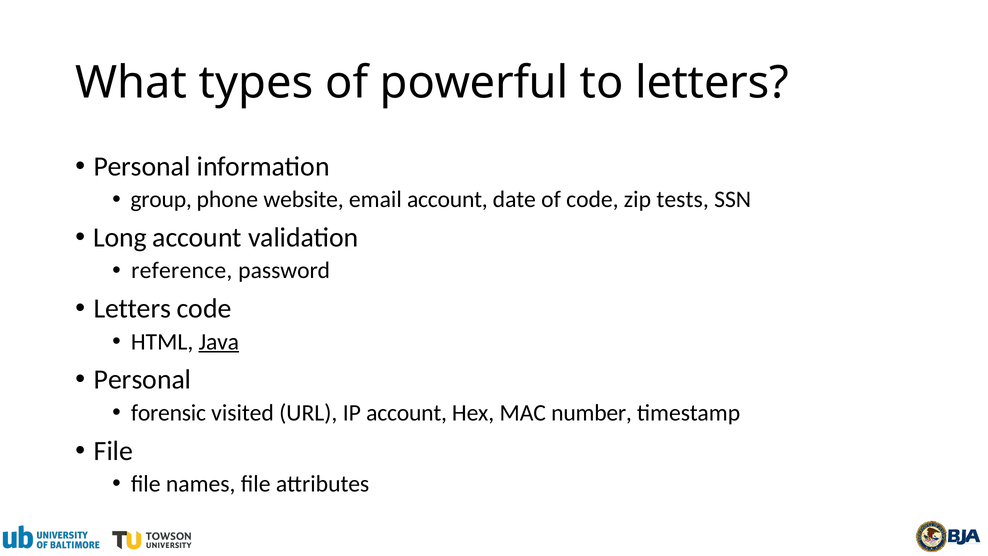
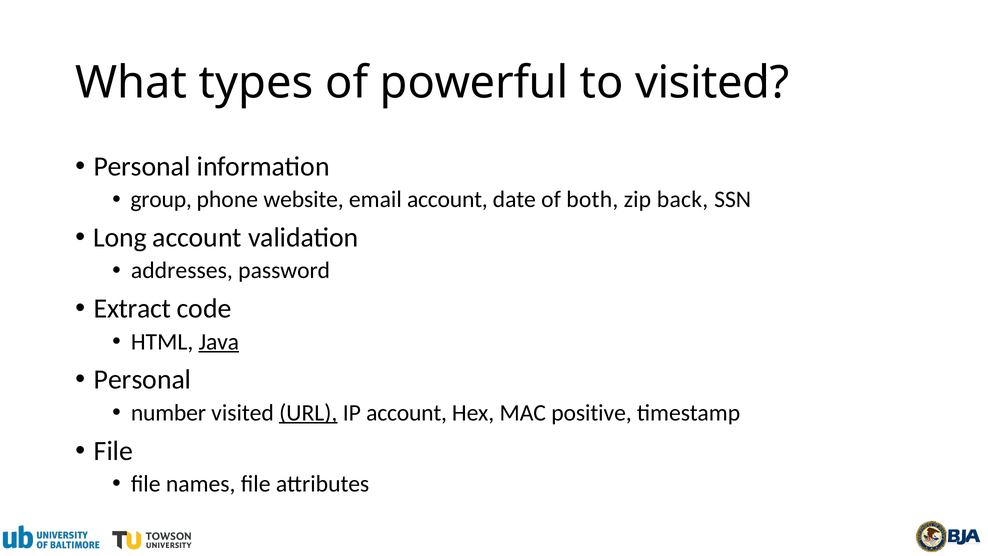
to letters: letters -> visited
of code: code -> both
tests: tests -> back
reference: reference -> addresses
Letters at (132, 309): Letters -> Extract
forensic: forensic -> number
URL underline: none -> present
number: number -> positive
